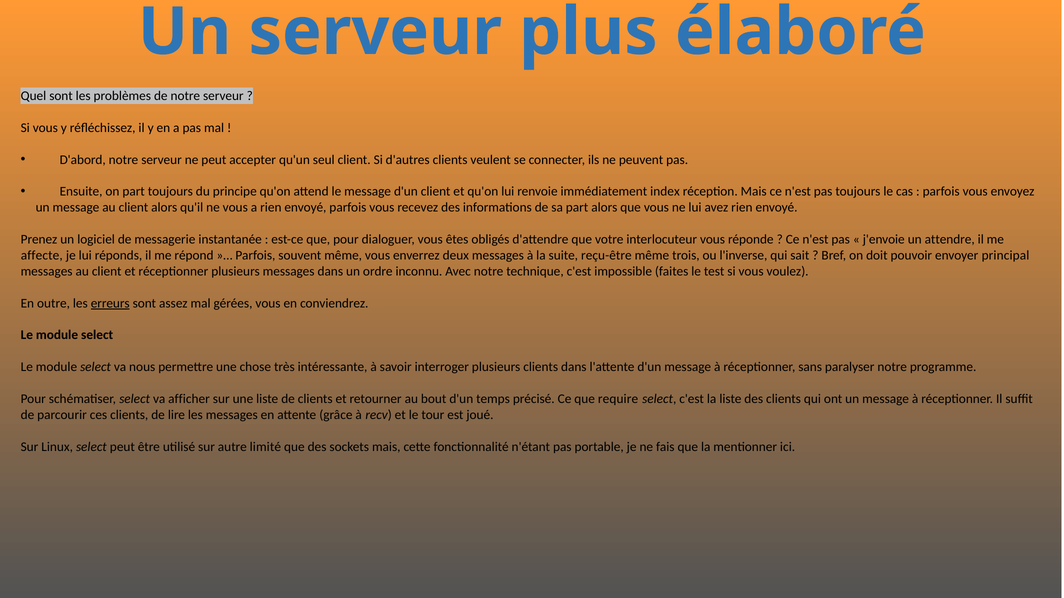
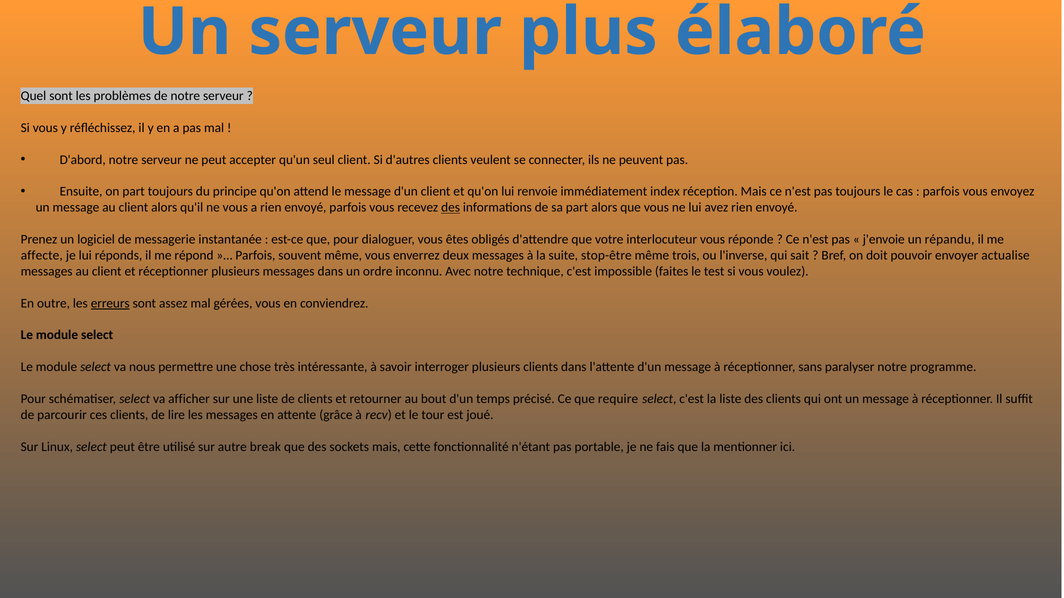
des at (451, 208) underline: none -> present
attendre: attendre -> répandu
reçu-être: reçu-être -> stop-être
principal: principal -> actualise
limité: limité -> break
